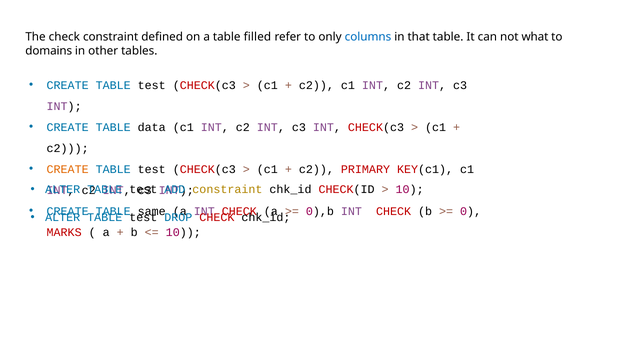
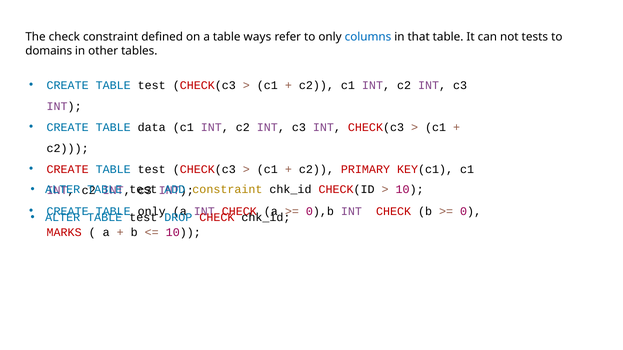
filled: filled -> ways
what: what -> tests
CREATE at (68, 169) colour: orange -> red
same at (152, 211): same -> only
